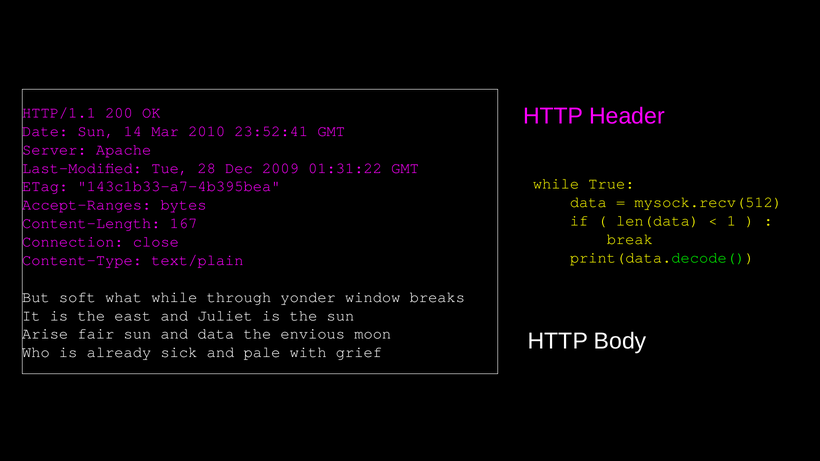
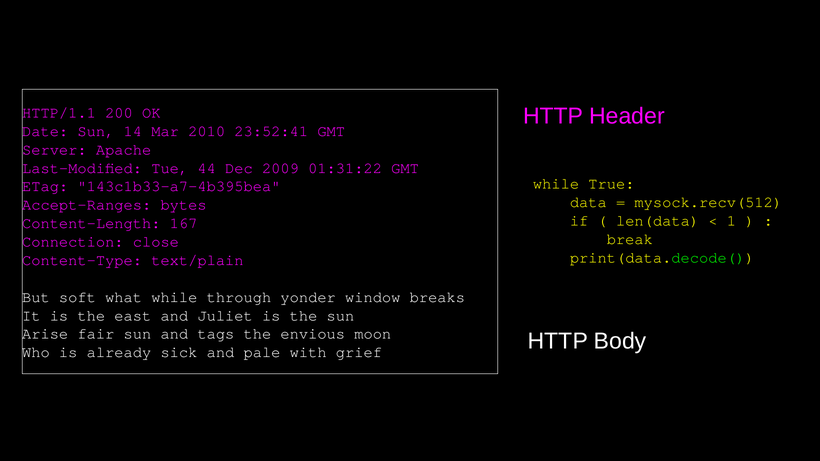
28: 28 -> 44
and data: data -> tags
